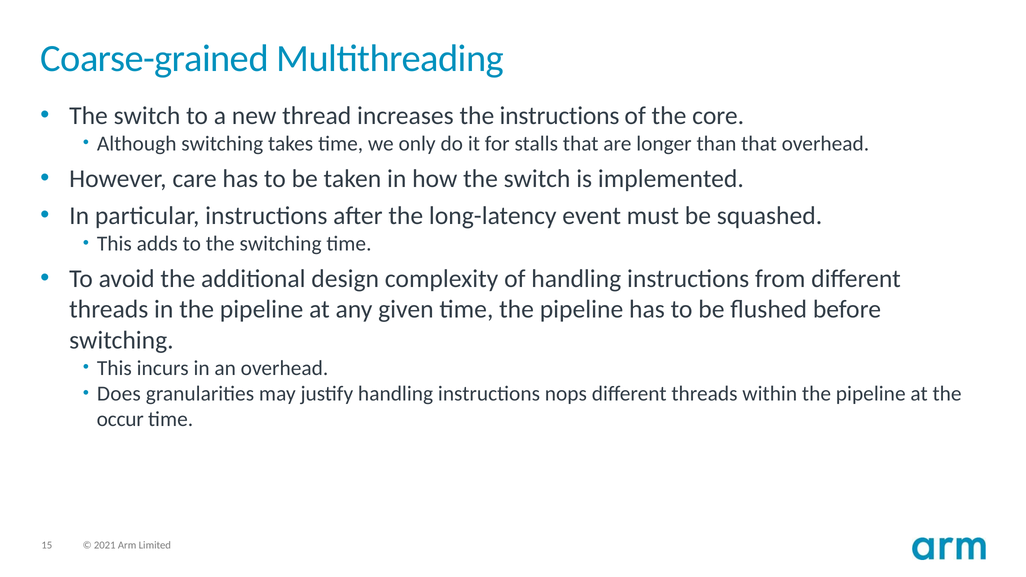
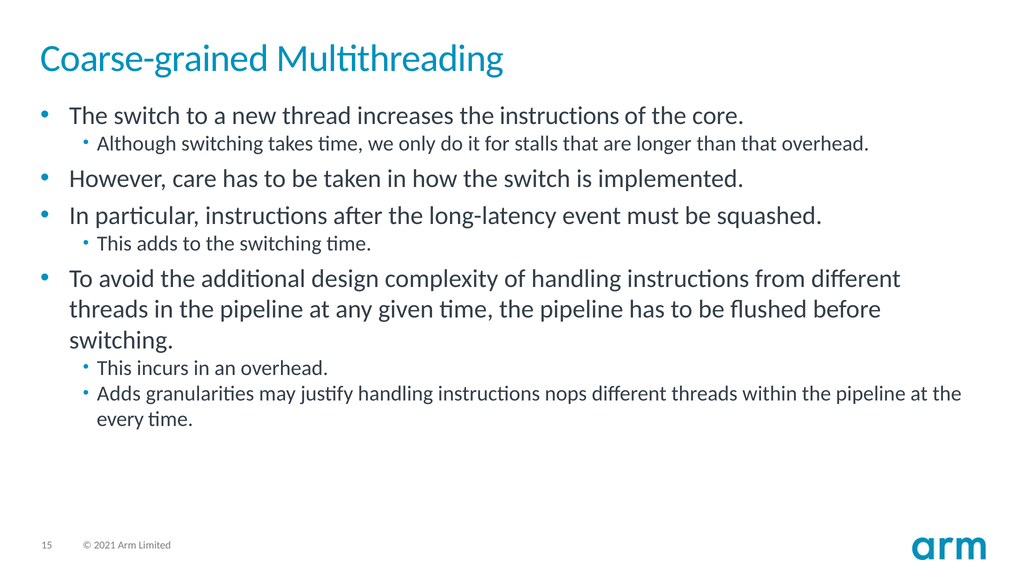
Does at (119, 394): Does -> Adds
occur: occur -> every
